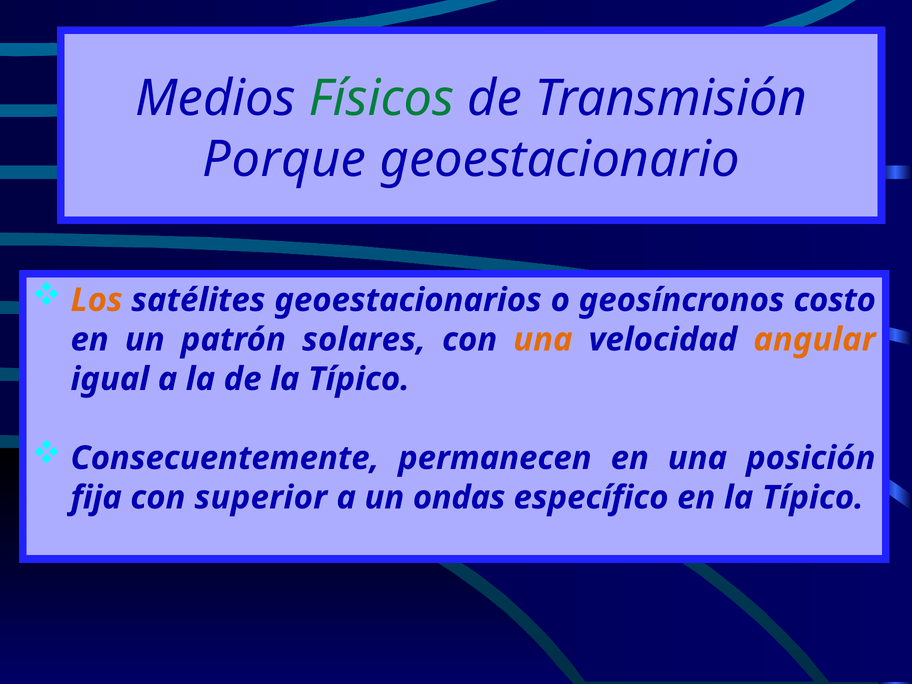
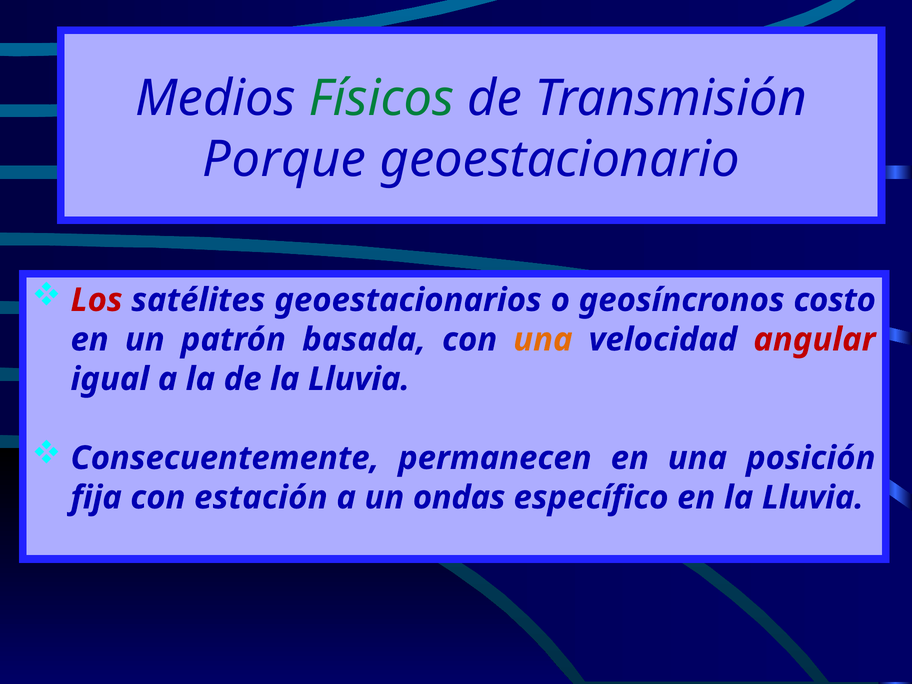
Los colour: orange -> red
solares: solares -> basada
angular colour: orange -> red
de la Típico: Típico -> Lluvia
superior: superior -> estación
en la Típico: Típico -> Lluvia
